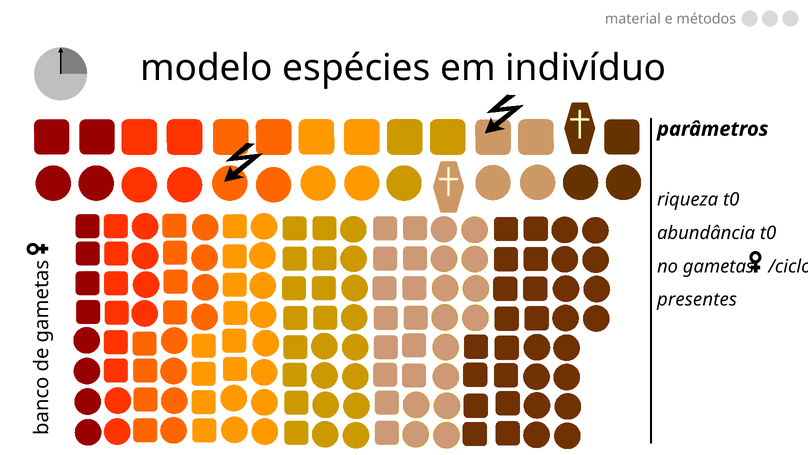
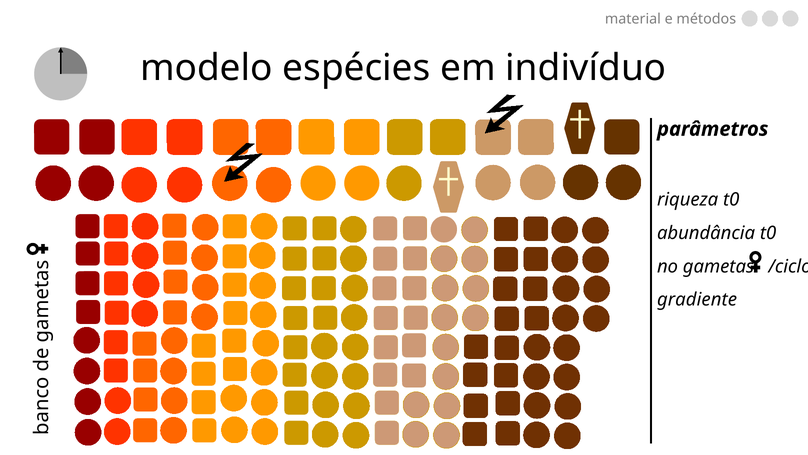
presentes: presentes -> gradiente
